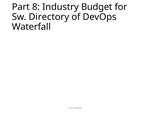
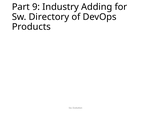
8: 8 -> 9
Budget: Budget -> Adding
Waterfall: Waterfall -> Products
